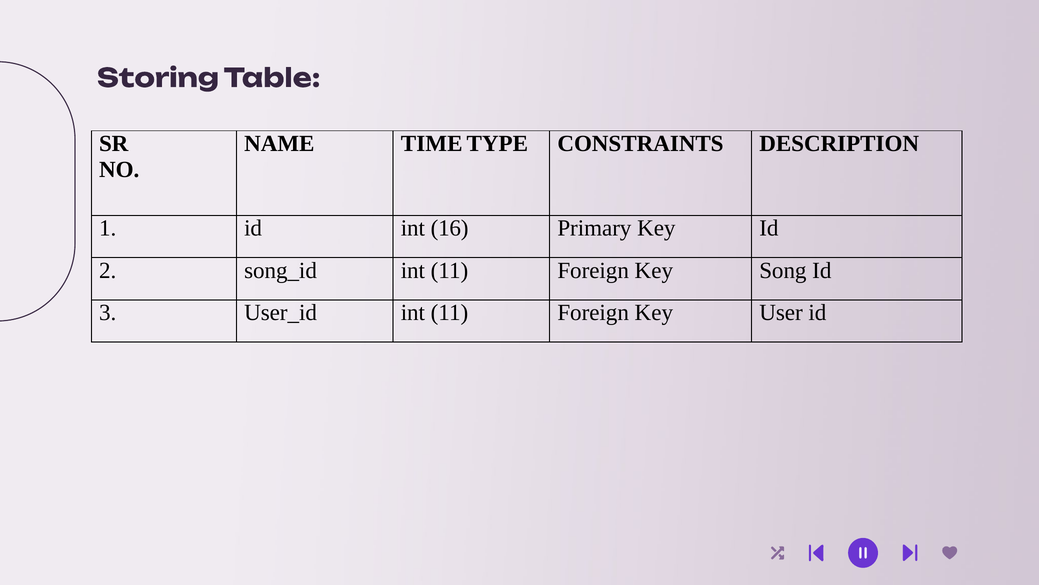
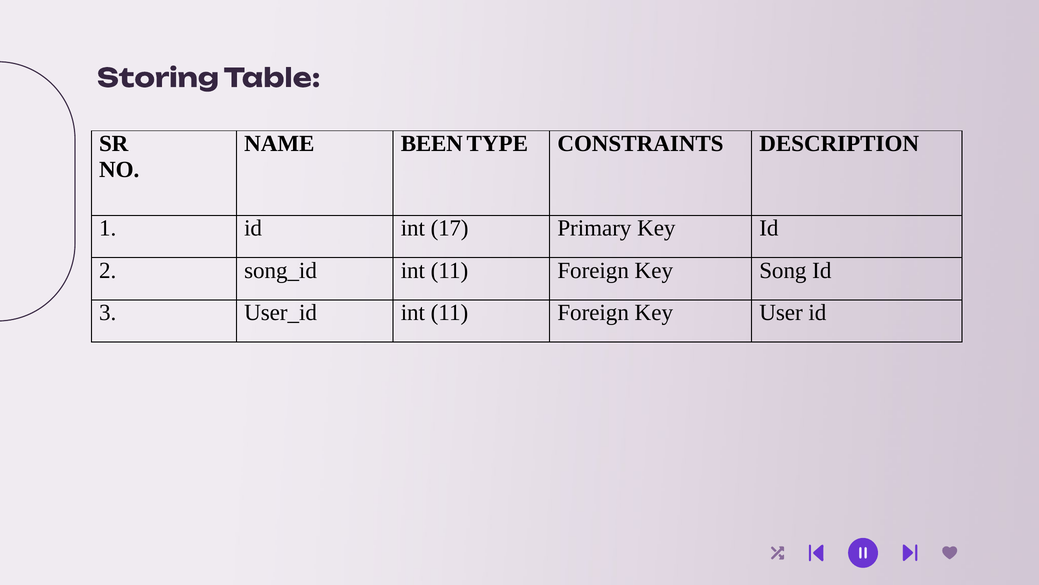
TIME: TIME -> BEEN
16: 16 -> 17
